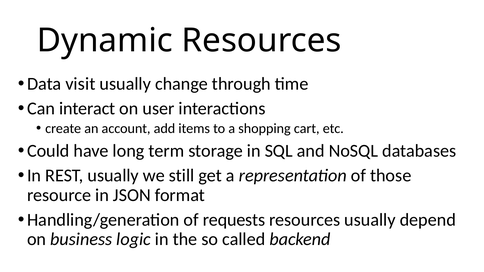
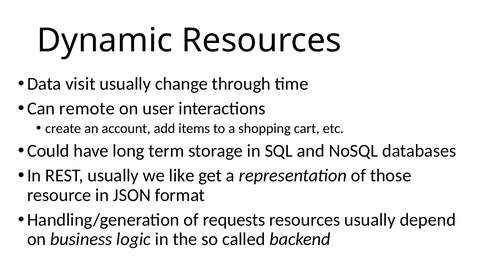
interact: interact -> remote
still: still -> like
